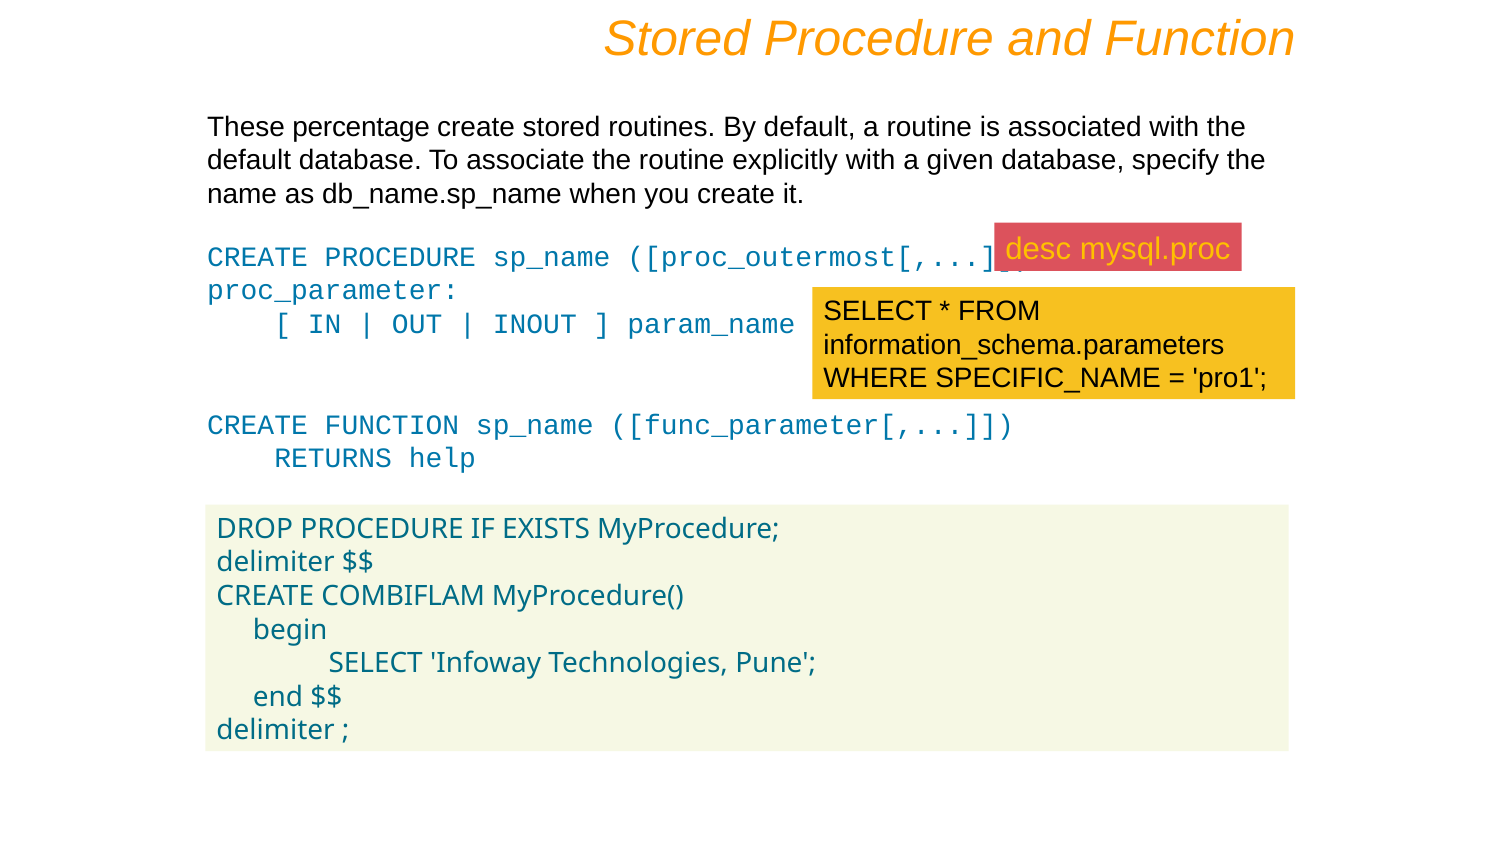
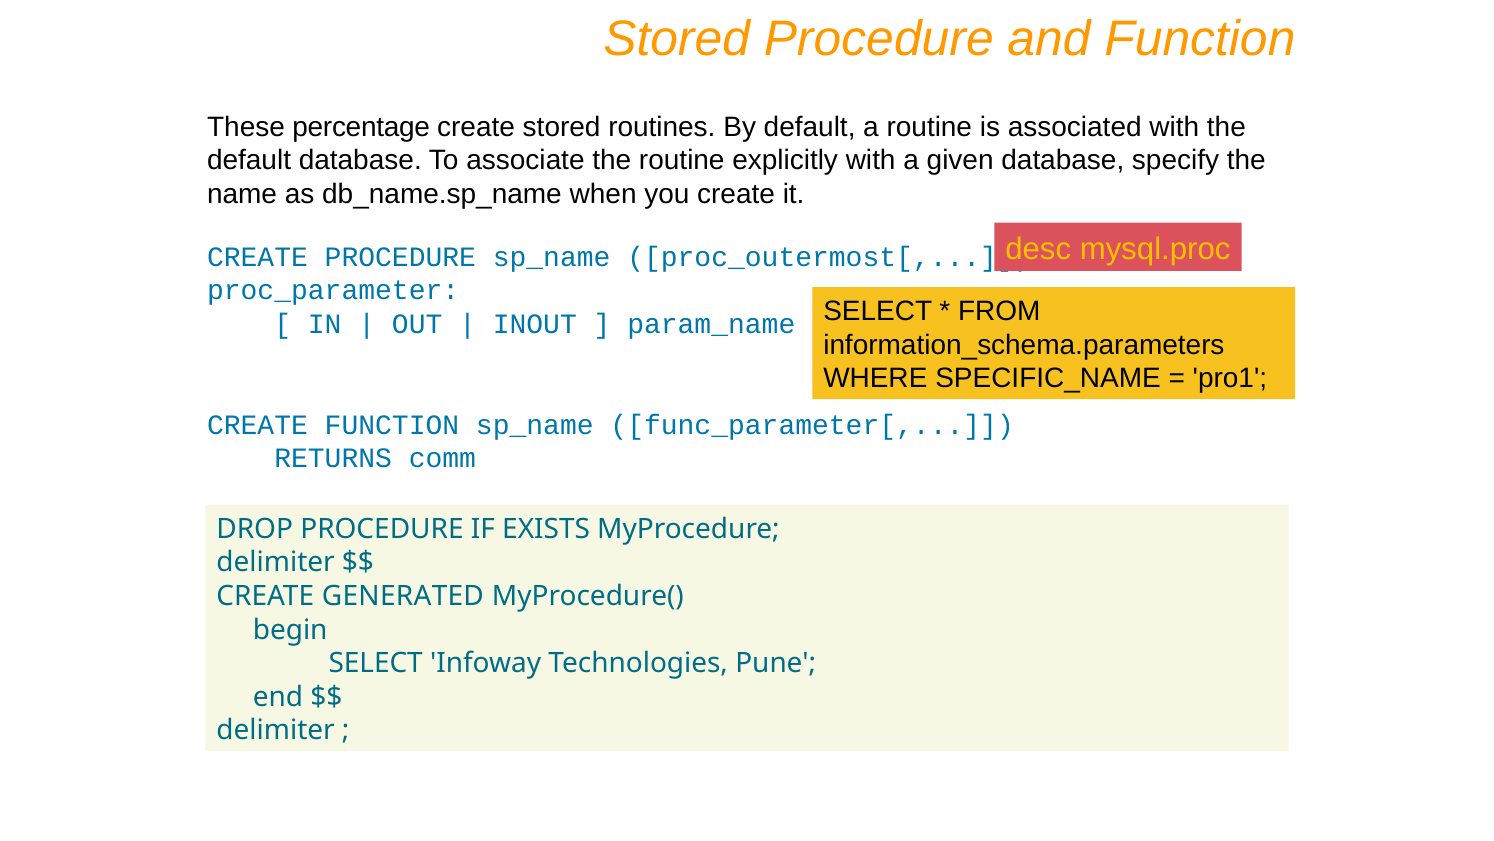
help: help -> comm
COMBIFLAM: COMBIFLAM -> GENERATED
